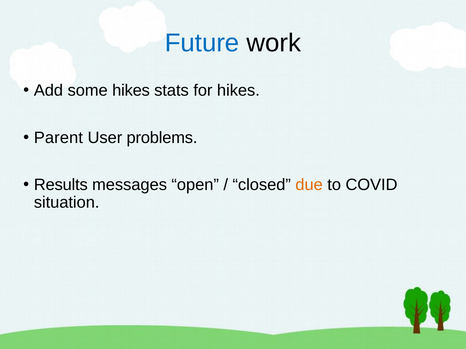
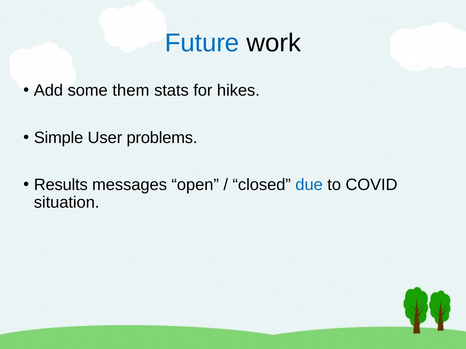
some hikes: hikes -> them
Parent: Parent -> Simple
due colour: orange -> blue
